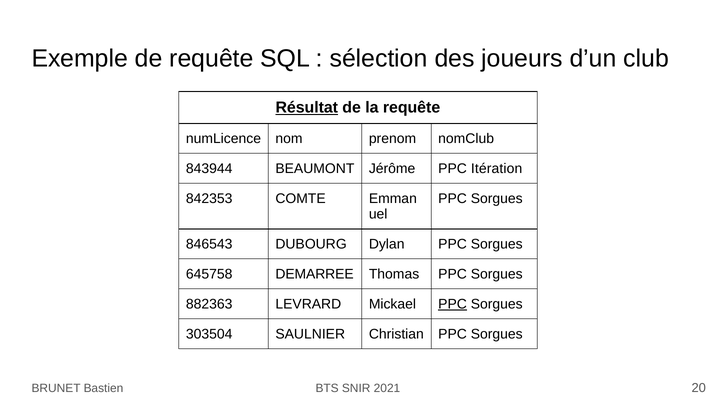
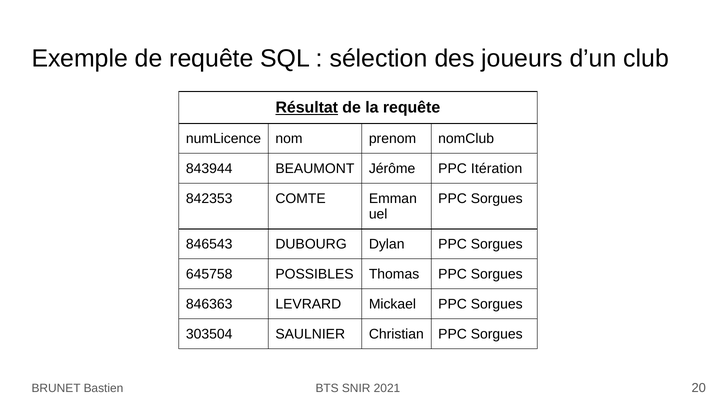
DEMARREE: DEMARREE -> POSSIBLES
882363: 882363 -> 846363
PPC at (453, 304) underline: present -> none
